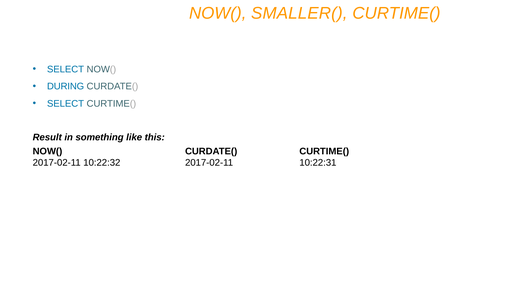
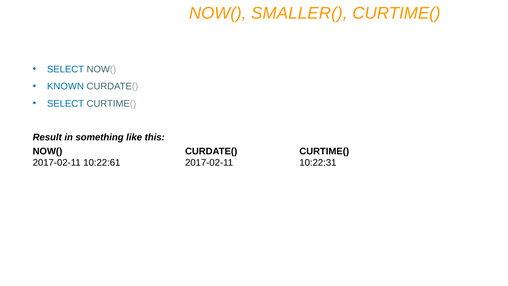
DURING: DURING -> KNOWN
10:22:32: 10:22:32 -> 10:22:61
